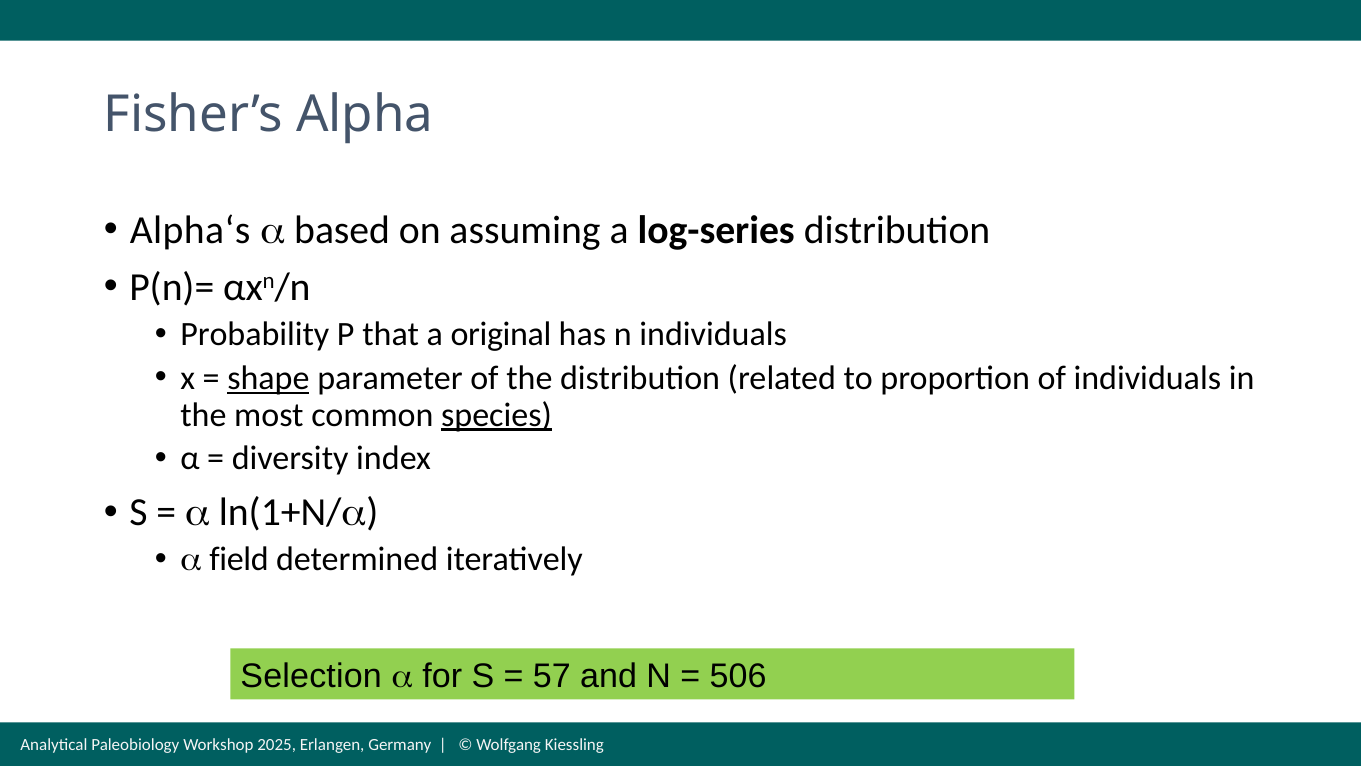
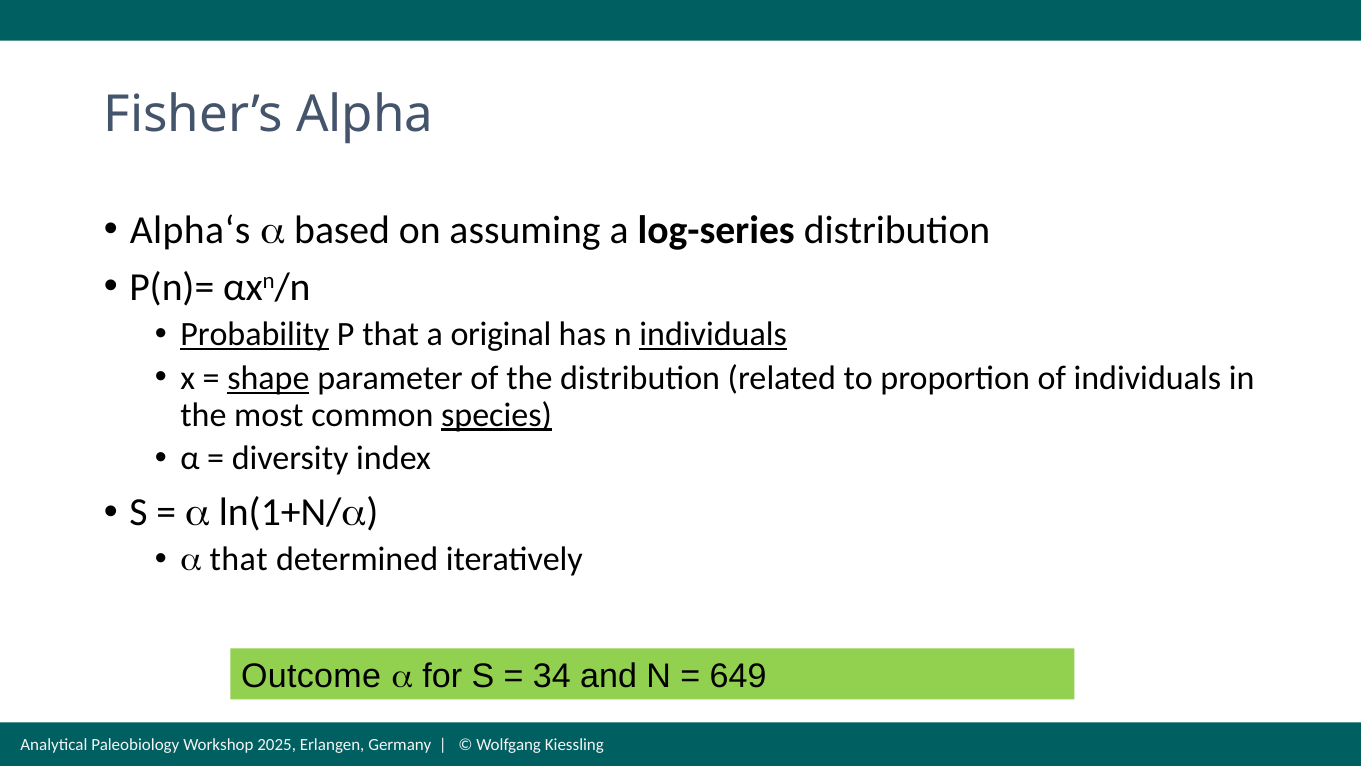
Probability underline: none -> present
individuals at (713, 334) underline: none -> present
a field: field -> that
Selection: Selection -> Outcome
57: 57 -> 34
506: 506 -> 649
